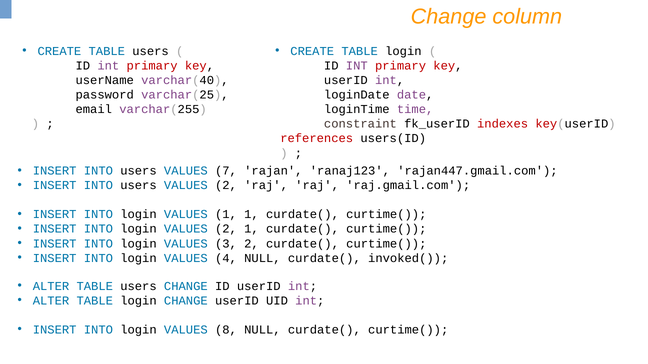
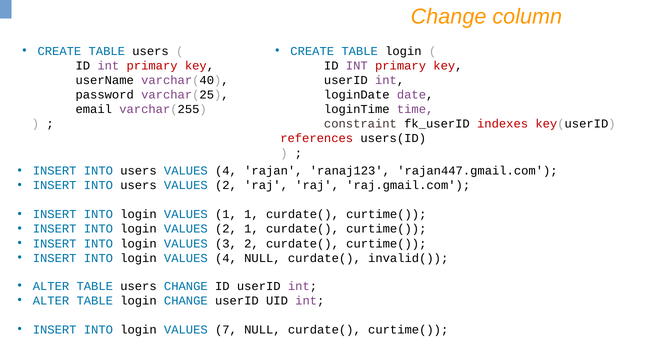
users VALUES 7: 7 -> 4
invoked(: invoked( -> invalid(
8: 8 -> 7
